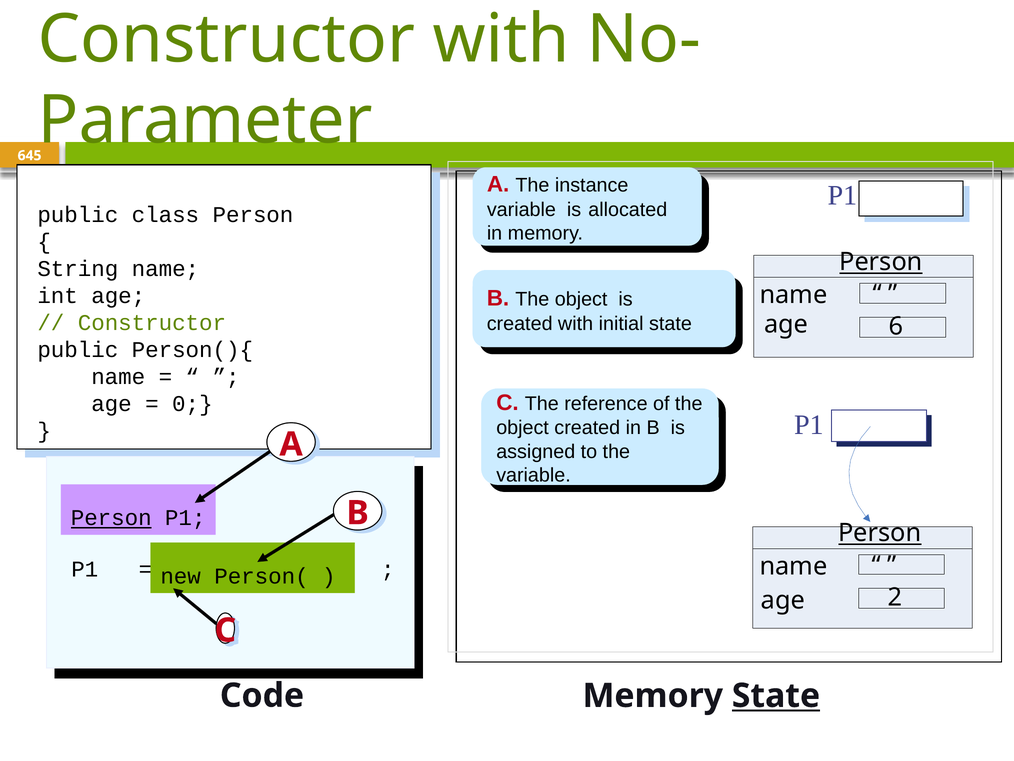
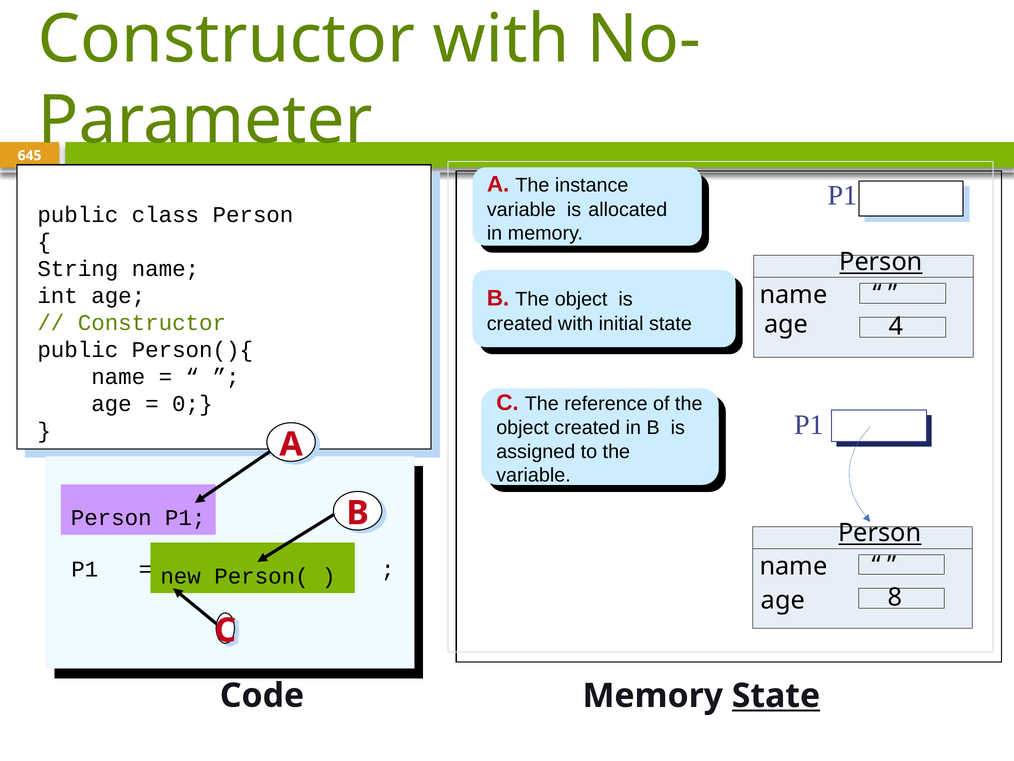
6: 6 -> 4
Person at (111, 518) underline: present -> none
2: 2 -> 8
